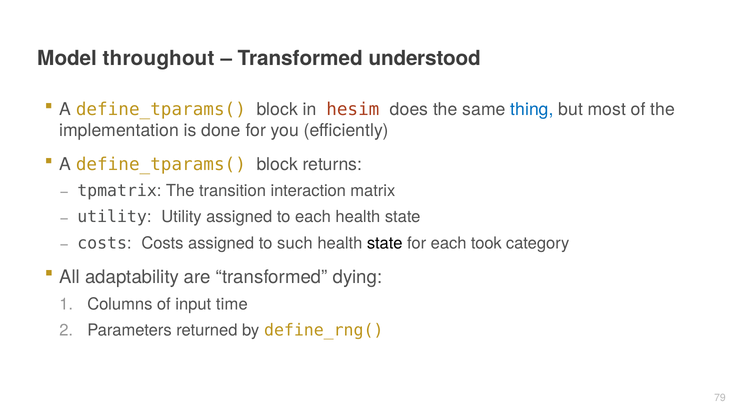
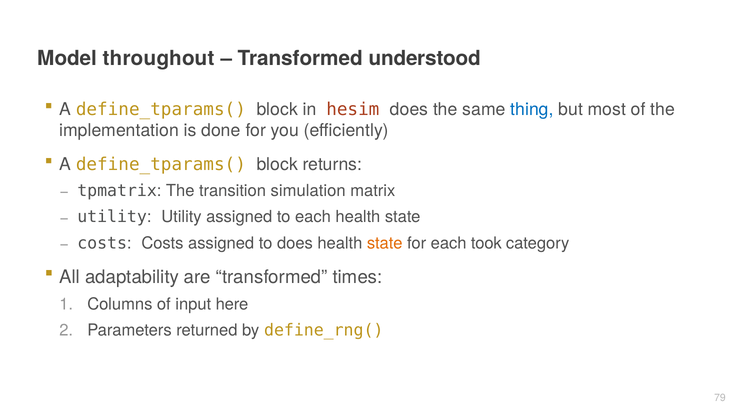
interaction: interaction -> simulation
to such: such -> does
state at (385, 243) colour: black -> orange
dying: dying -> times
time: time -> here
